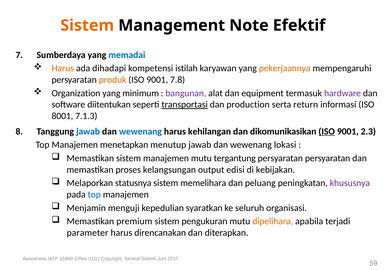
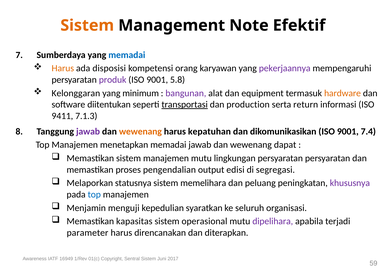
dihadapi: dihadapi -> disposisi
istilah: istilah -> orang
pekerjaannya colour: orange -> purple
produk colour: orange -> purple
7.8: 7.8 -> 5.8
Organization: Organization -> Kelonggaran
hardware colour: purple -> orange
8001: 8001 -> 9411
jawab at (88, 131) colour: blue -> purple
wewenang at (140, 131) colour: blue -> orange
kehilangan: kehilangan -> kepatuhan
ISO at (327, 131) underline: present -> none
2.3: 2.3 -> 7.4
menetapkan menutup: menutup -> memadai
lokasi: lokasi -> dapat
tergantung: tergantung -> lingkungan
kelangsungan: kelangsungan -> pengendalian
kebijakan: kebijakan -> segregasi
premium: premium -> kapasitas
pengukuran: pengukuran -> operasional
dipelihara colour: orange -> purple
